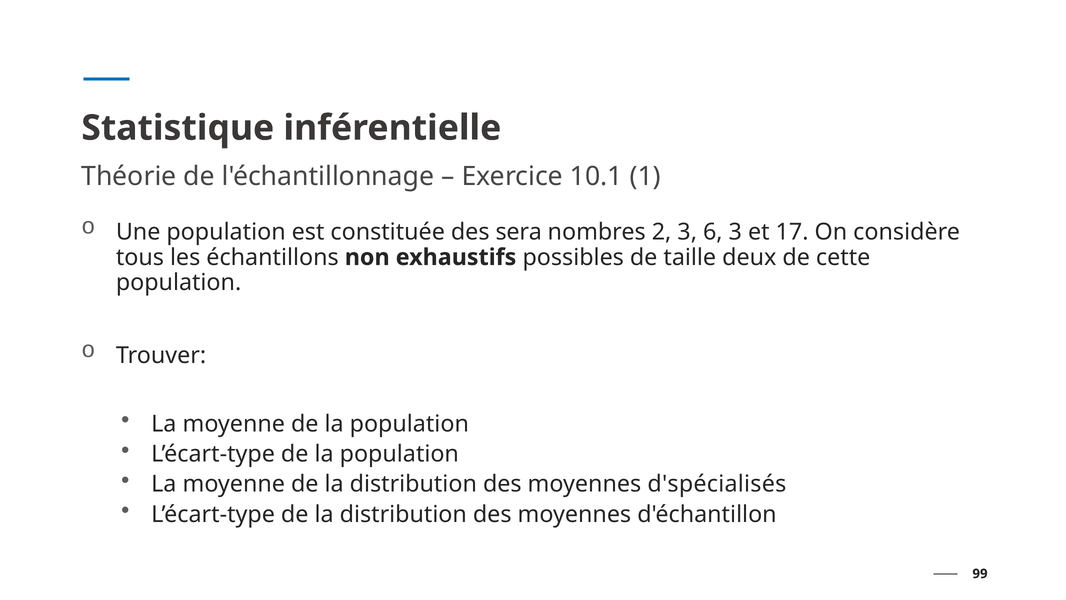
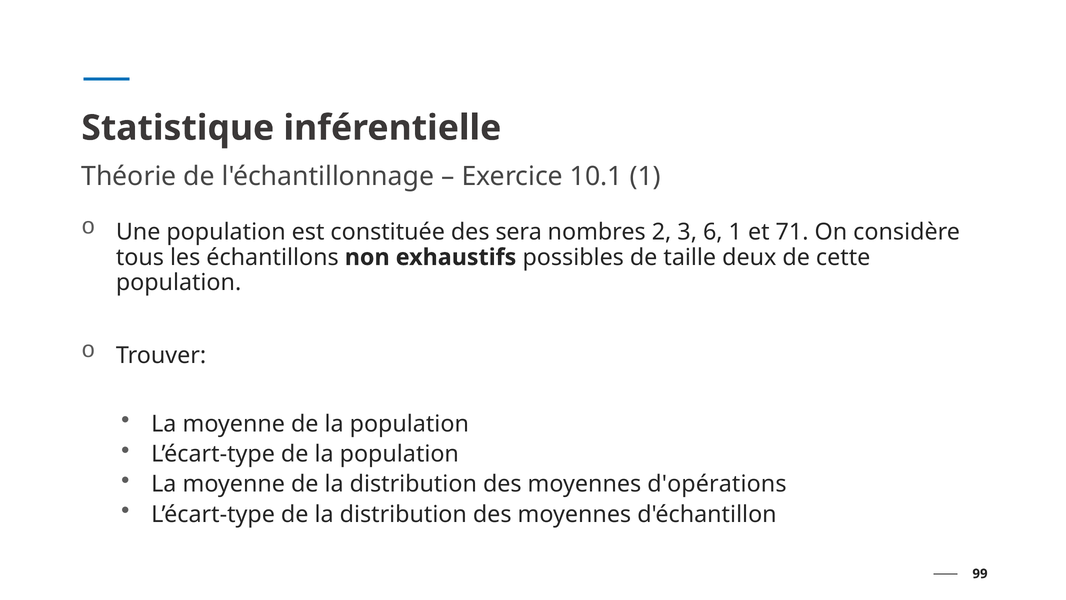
6 3: 3 -> 1
17: 17 -> 71
d'spécialisés: d'spécialisés -> d'opérations
